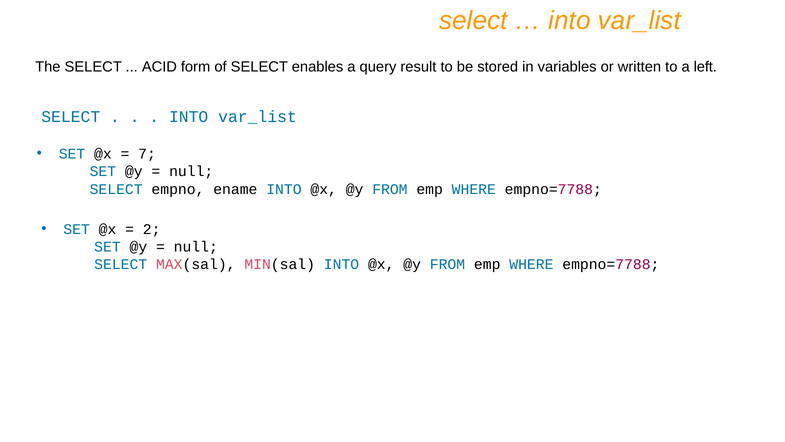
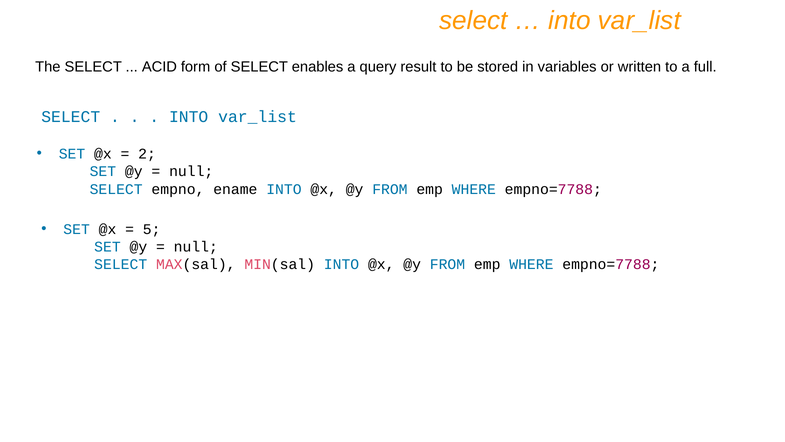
left: left -> full
7: 7 -> 2
2: 2 -> 5
